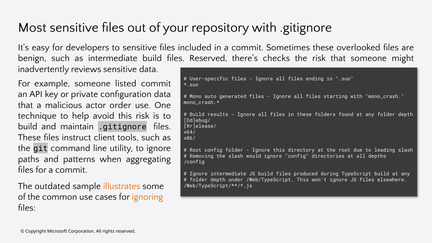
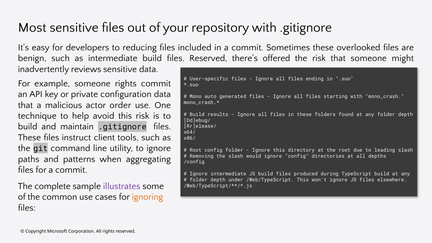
to sensitive: sensitive -> reducing
checks: checks -> offered
someone listed: listed -> rights
outdated: outdated -> complete
illustrates colour: orange -> purple
